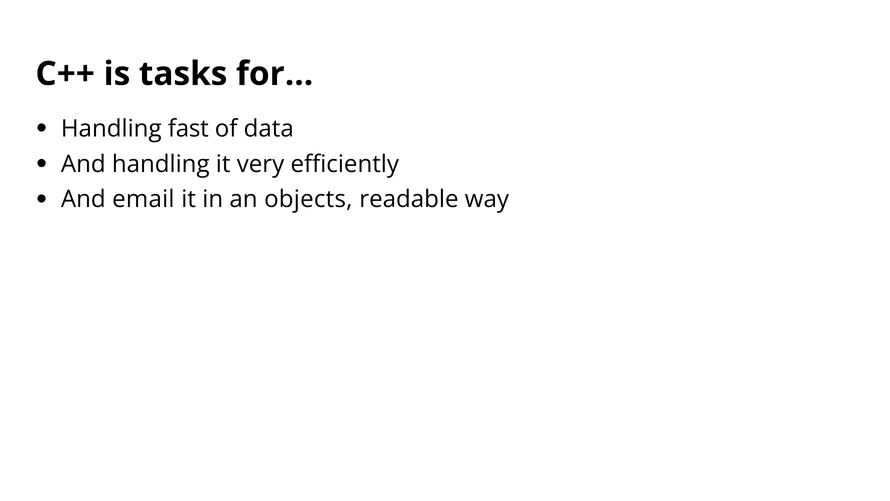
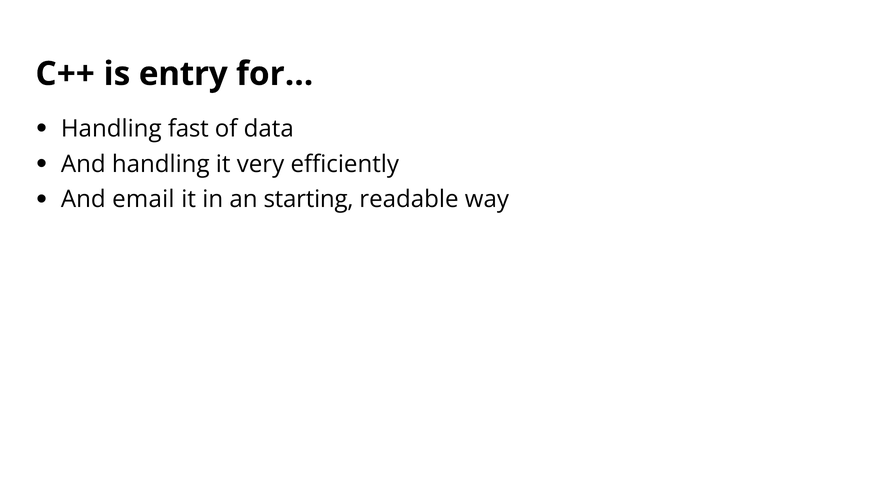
tasks: tasks -> entry
objects: objects -> starting
